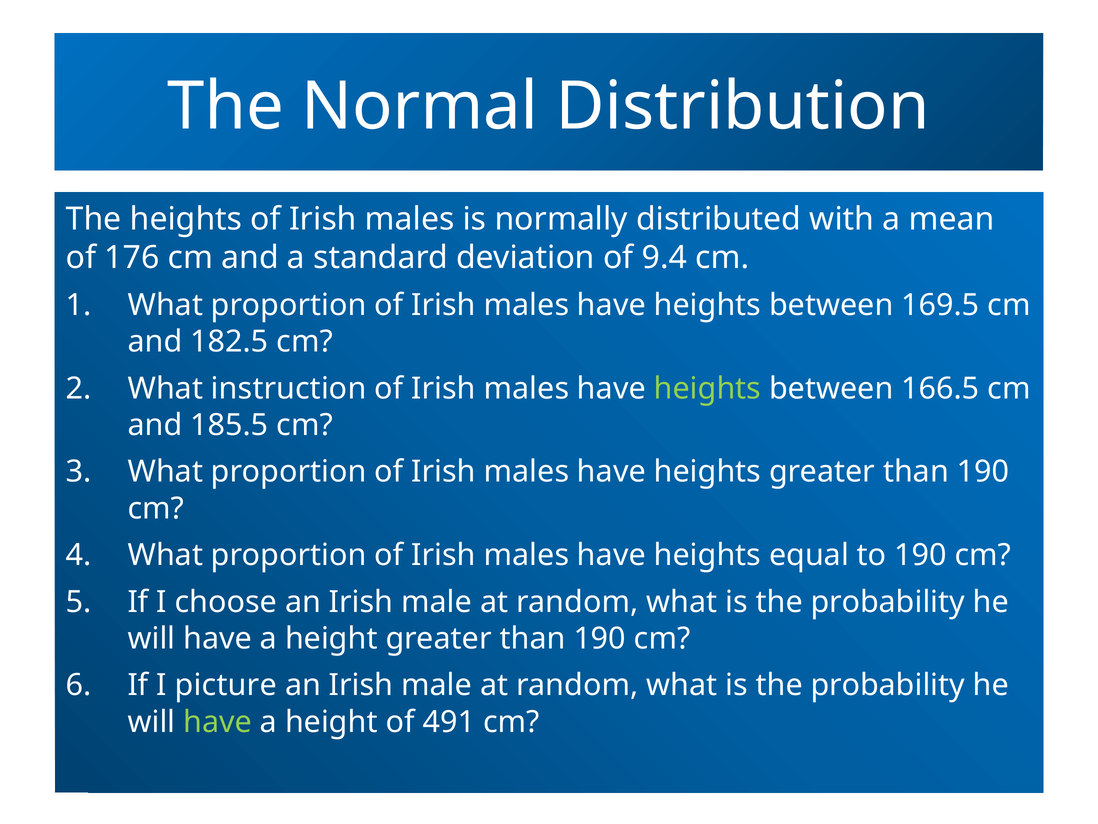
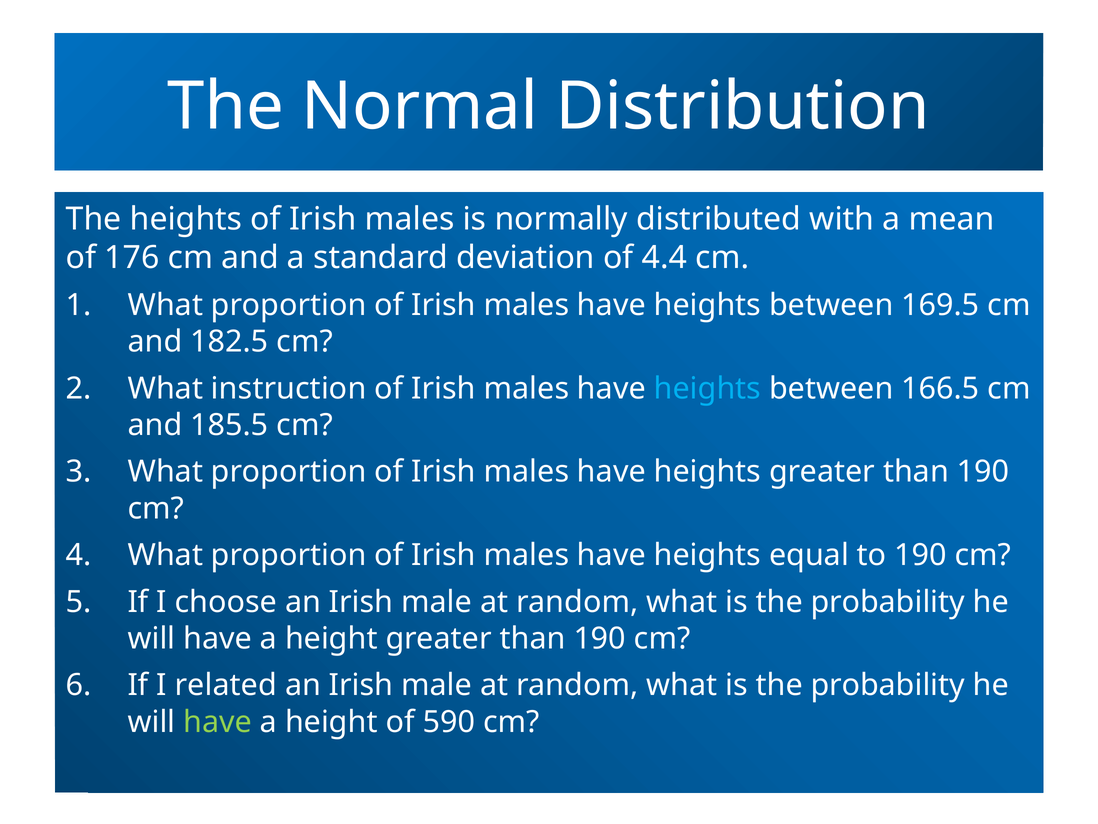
9.4: 9.4 -> 4.4
heights at (707, 388) colour: light green -> light blue
picture: picture -> related
491: 491 -> 590
